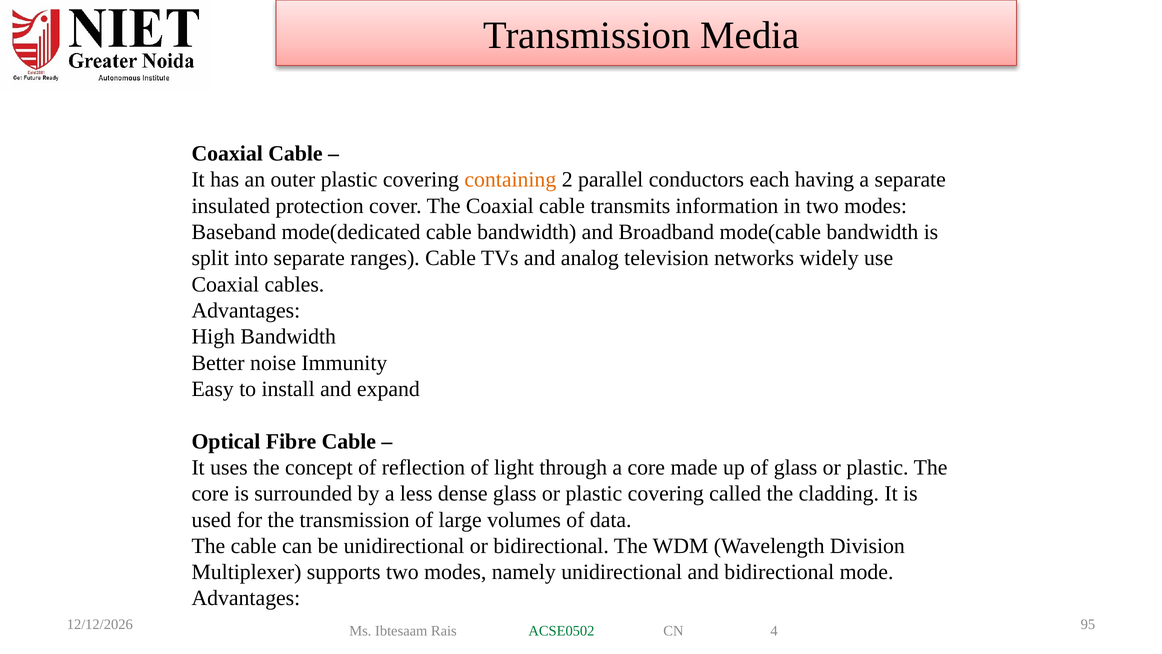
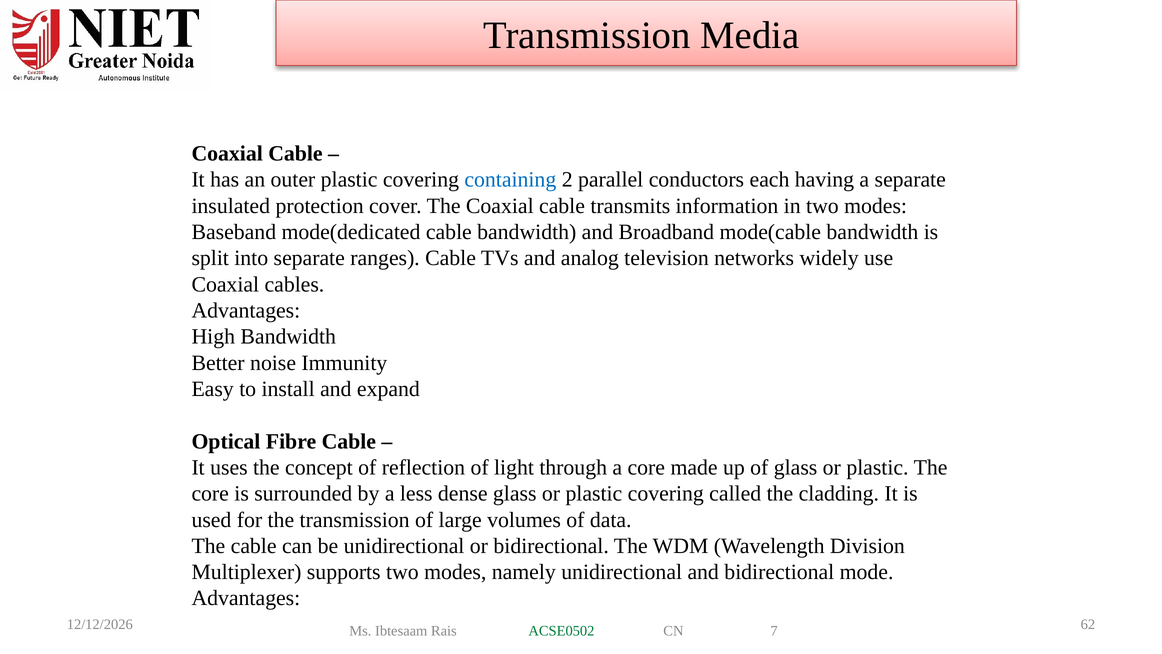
containing colour: orange -> blue
95: 95 -> 62
4: 4 -> 7
